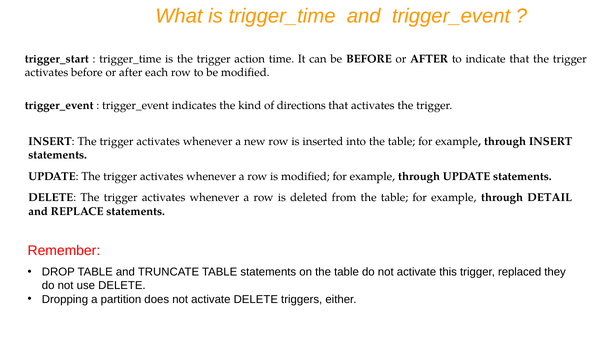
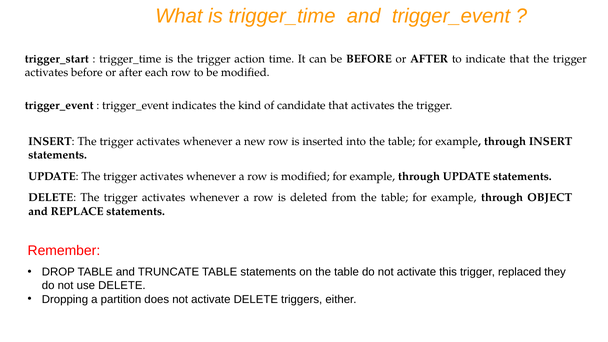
directions: directions -> candidate
DETAIL: DETAIL -> OBJECT
